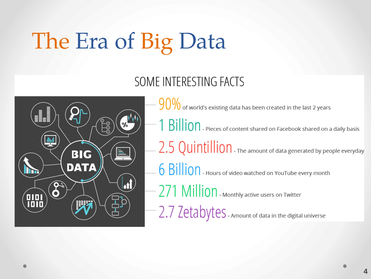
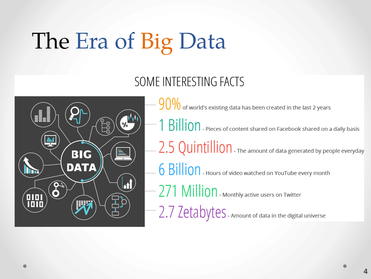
The colour: orange -> black
